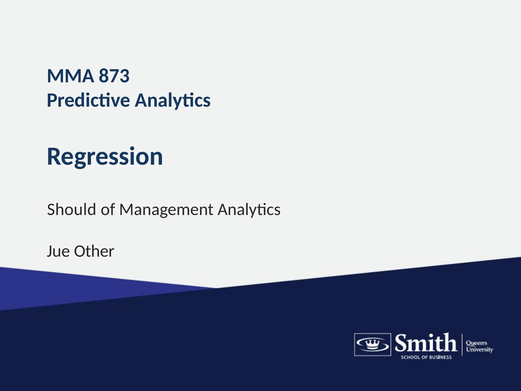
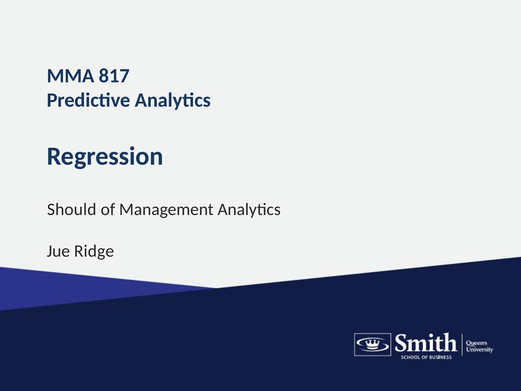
873: 873 -> 817
Other: Other -> Ridge
